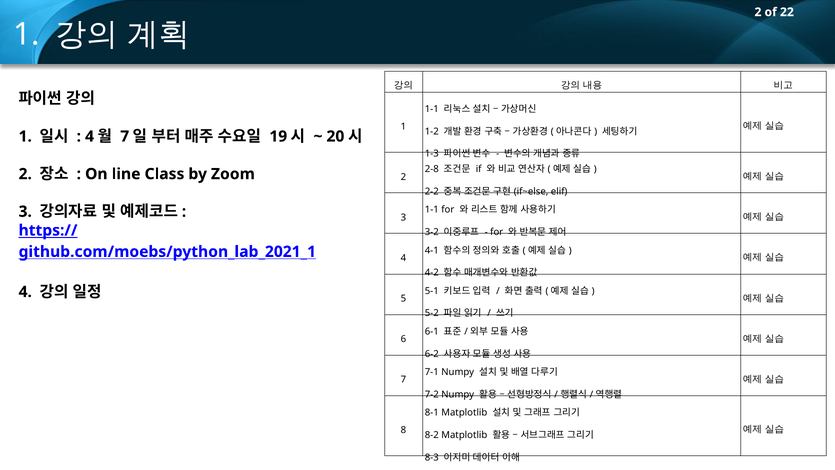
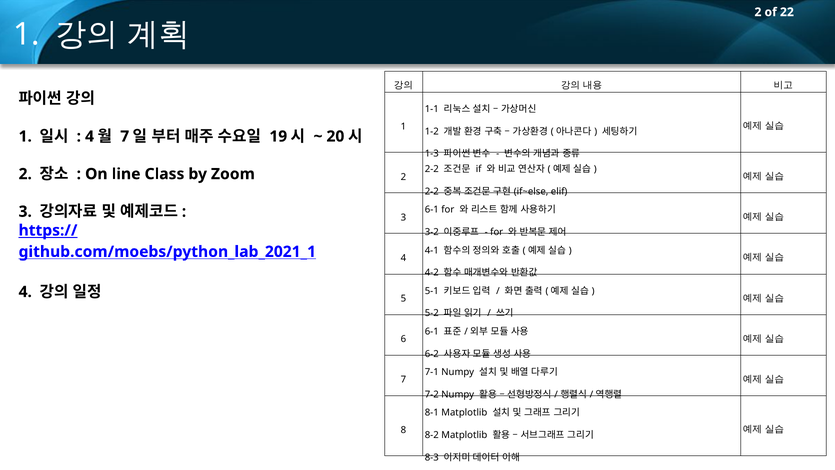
2-8 at (432, 169): 2-8 -> 2-2
1-1 at (432, 210): 1-1 -> 6-1
